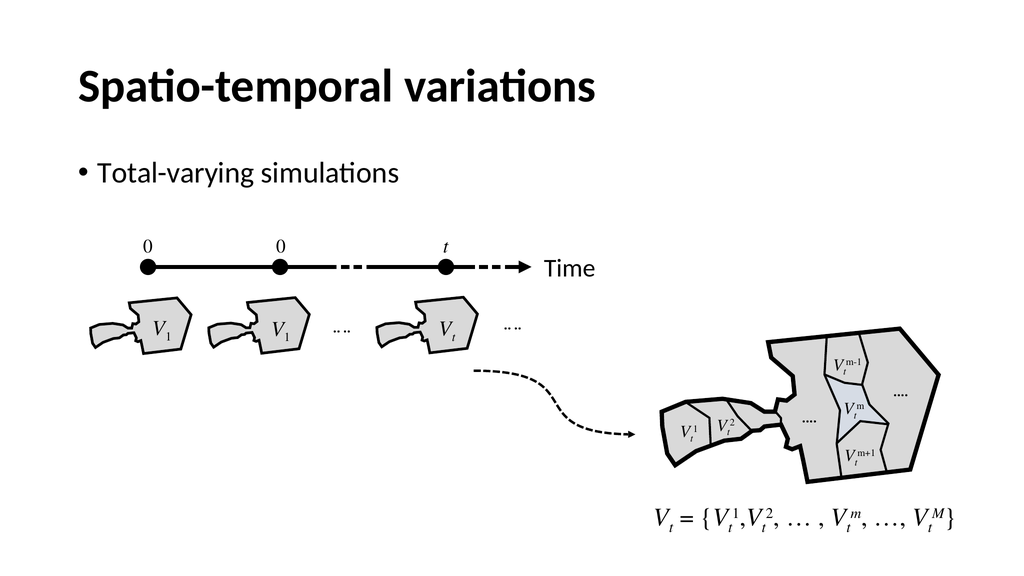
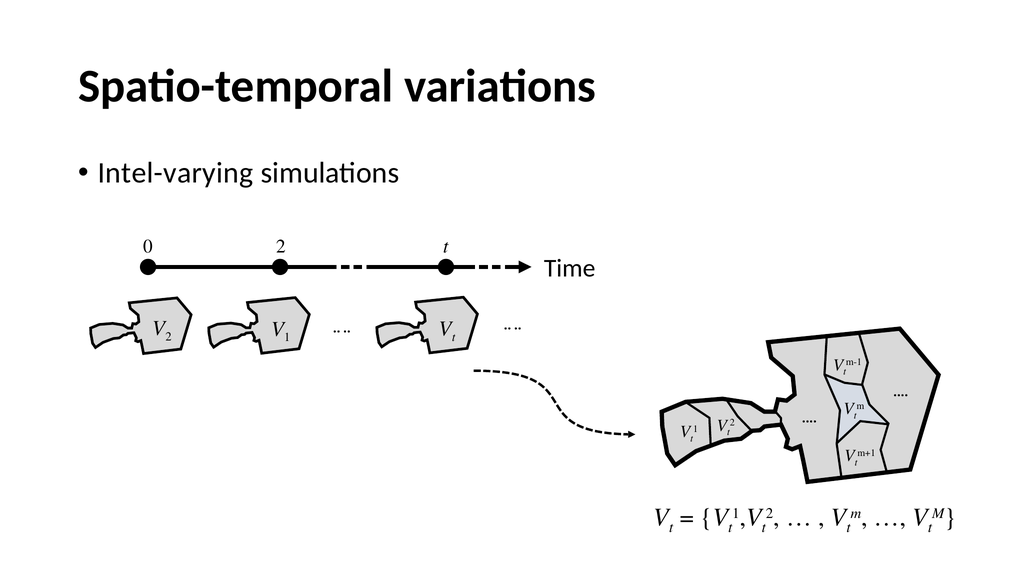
Total-varying: Total-varying -> Intel-varying
0 0: 0 -> 2
1 at (169, 337): 1 -> 2
